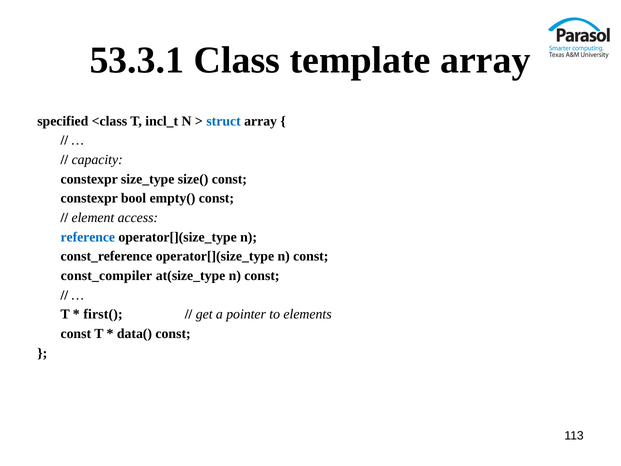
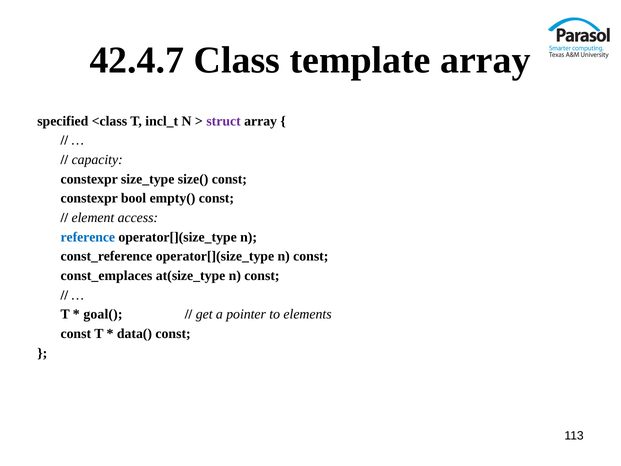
53.3.1: 53.3.1 -> 42.4.7
struct colour: blue -> purple
const_compiler: const_compiler -> const_emplaces
first(: first( -> goal(
